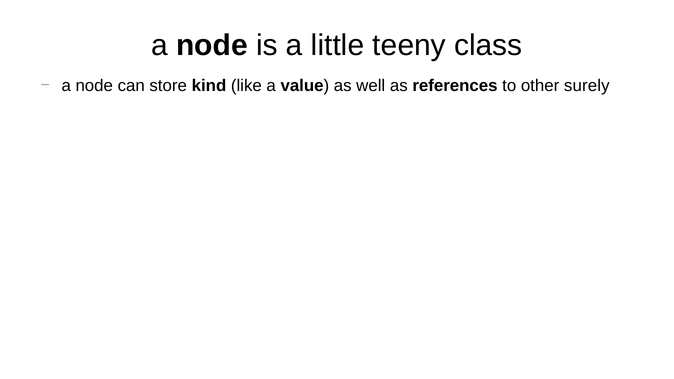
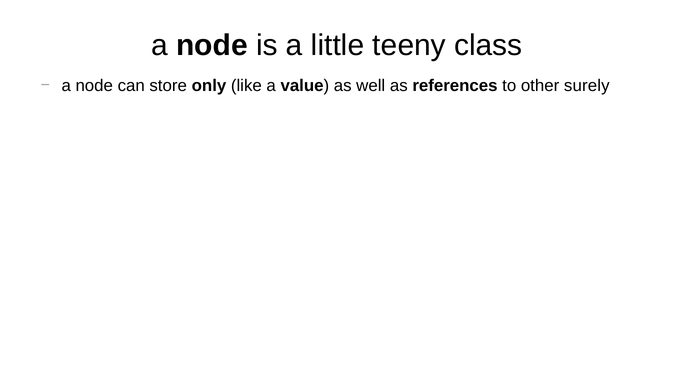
kind: kind -> only
